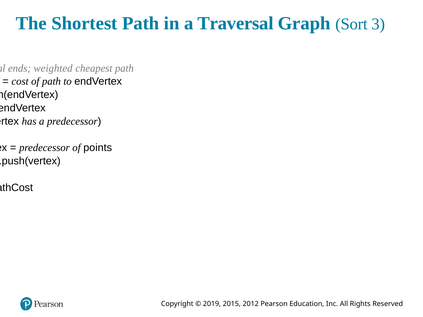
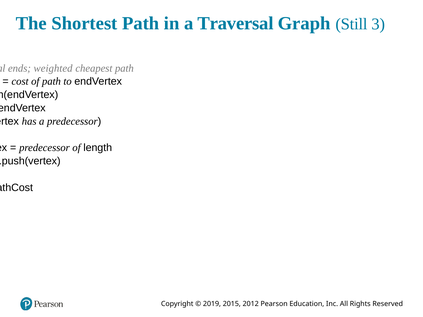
Sort: Sort -> Still
points: points -> length
